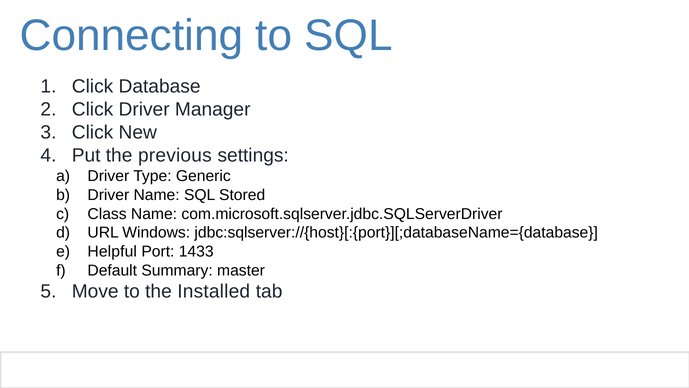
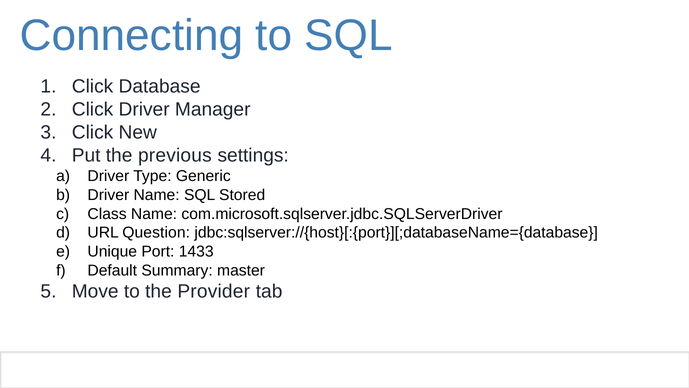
Windows: Windows -> Question
Helpful: Helpful -> Unique
Installed: Installed -> Provider
